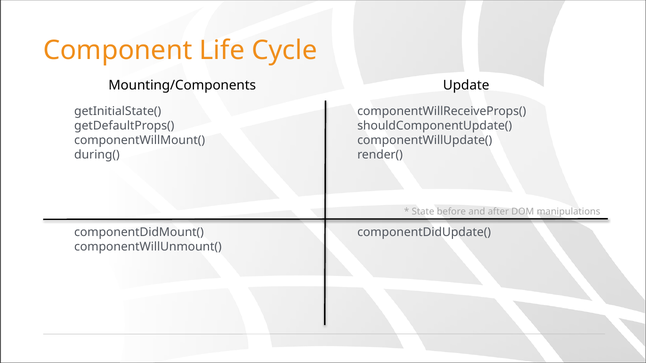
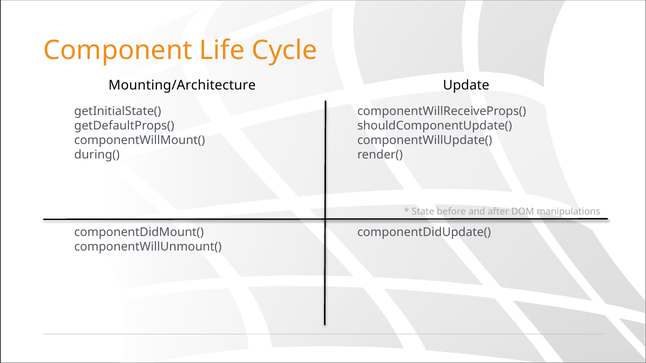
Mounting/Components: Mounting/Components -> Mounting/Architecture
